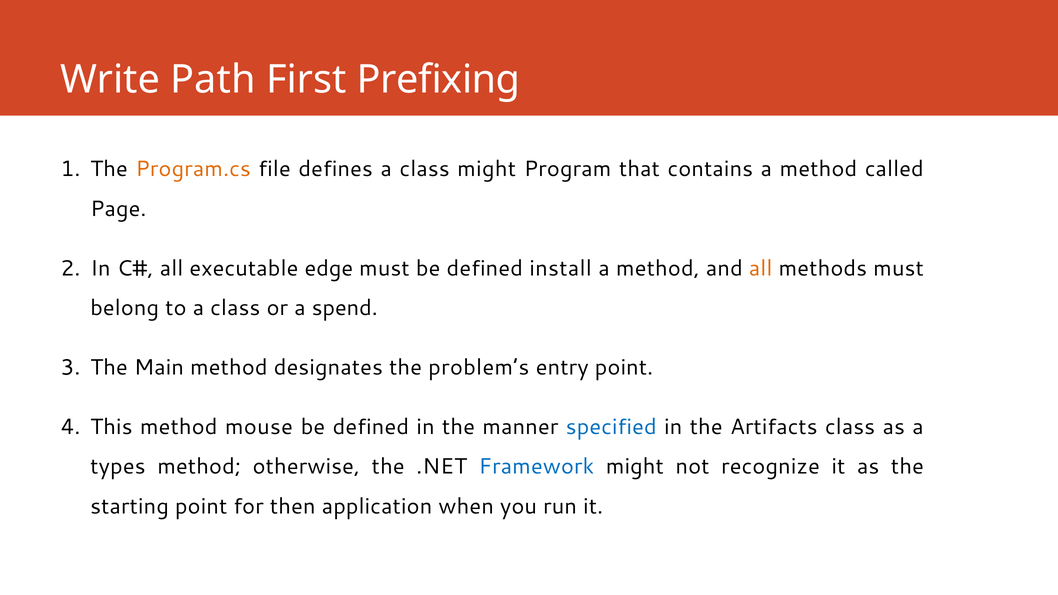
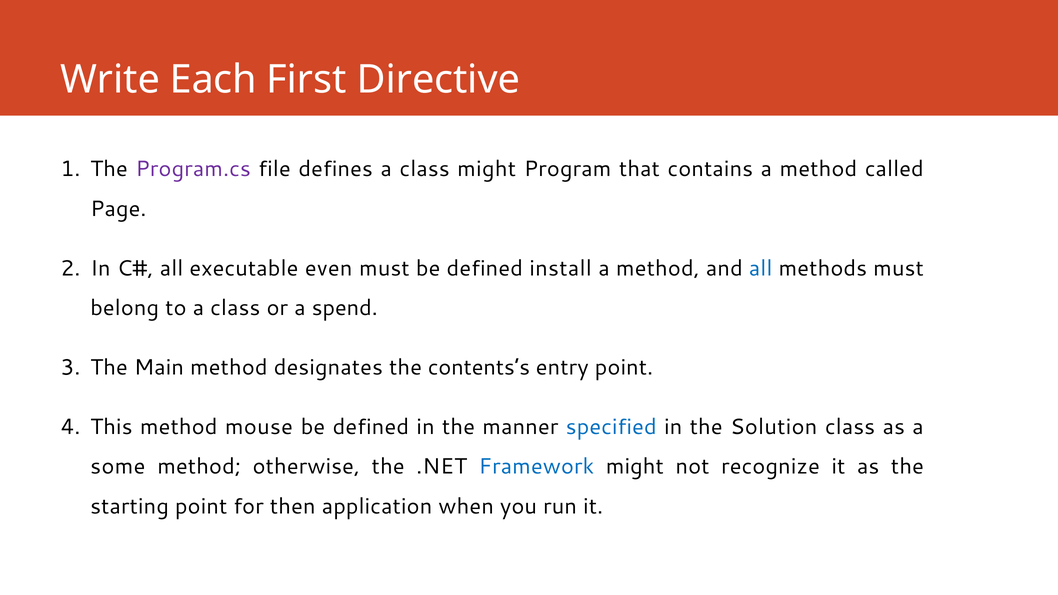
Path: Path -> Each
Prefixing: Prefixing -> Directive
Program.cs colour: orange -> purple
edge: edge -> even
all at (761, 268) colour: orange -> blue
problem’s: problem’s -> contents’s
Artifacts: Artifacts -> Solution
types: types -> some
